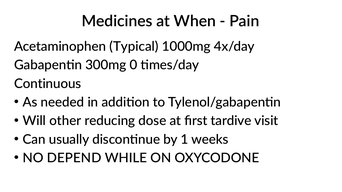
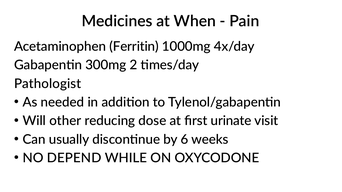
Typical: Typical -> Ferritin
0: 0 -> 2
Continuous: Continuous -> Pathologist
tardive: tardive -> urinate
1: 1 -> 6
